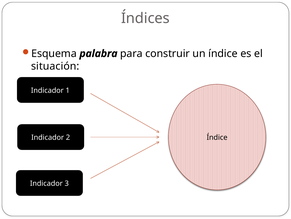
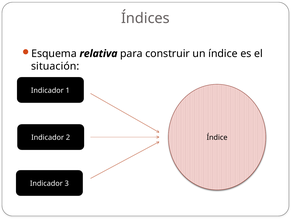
palabra: palabra -> relativa
